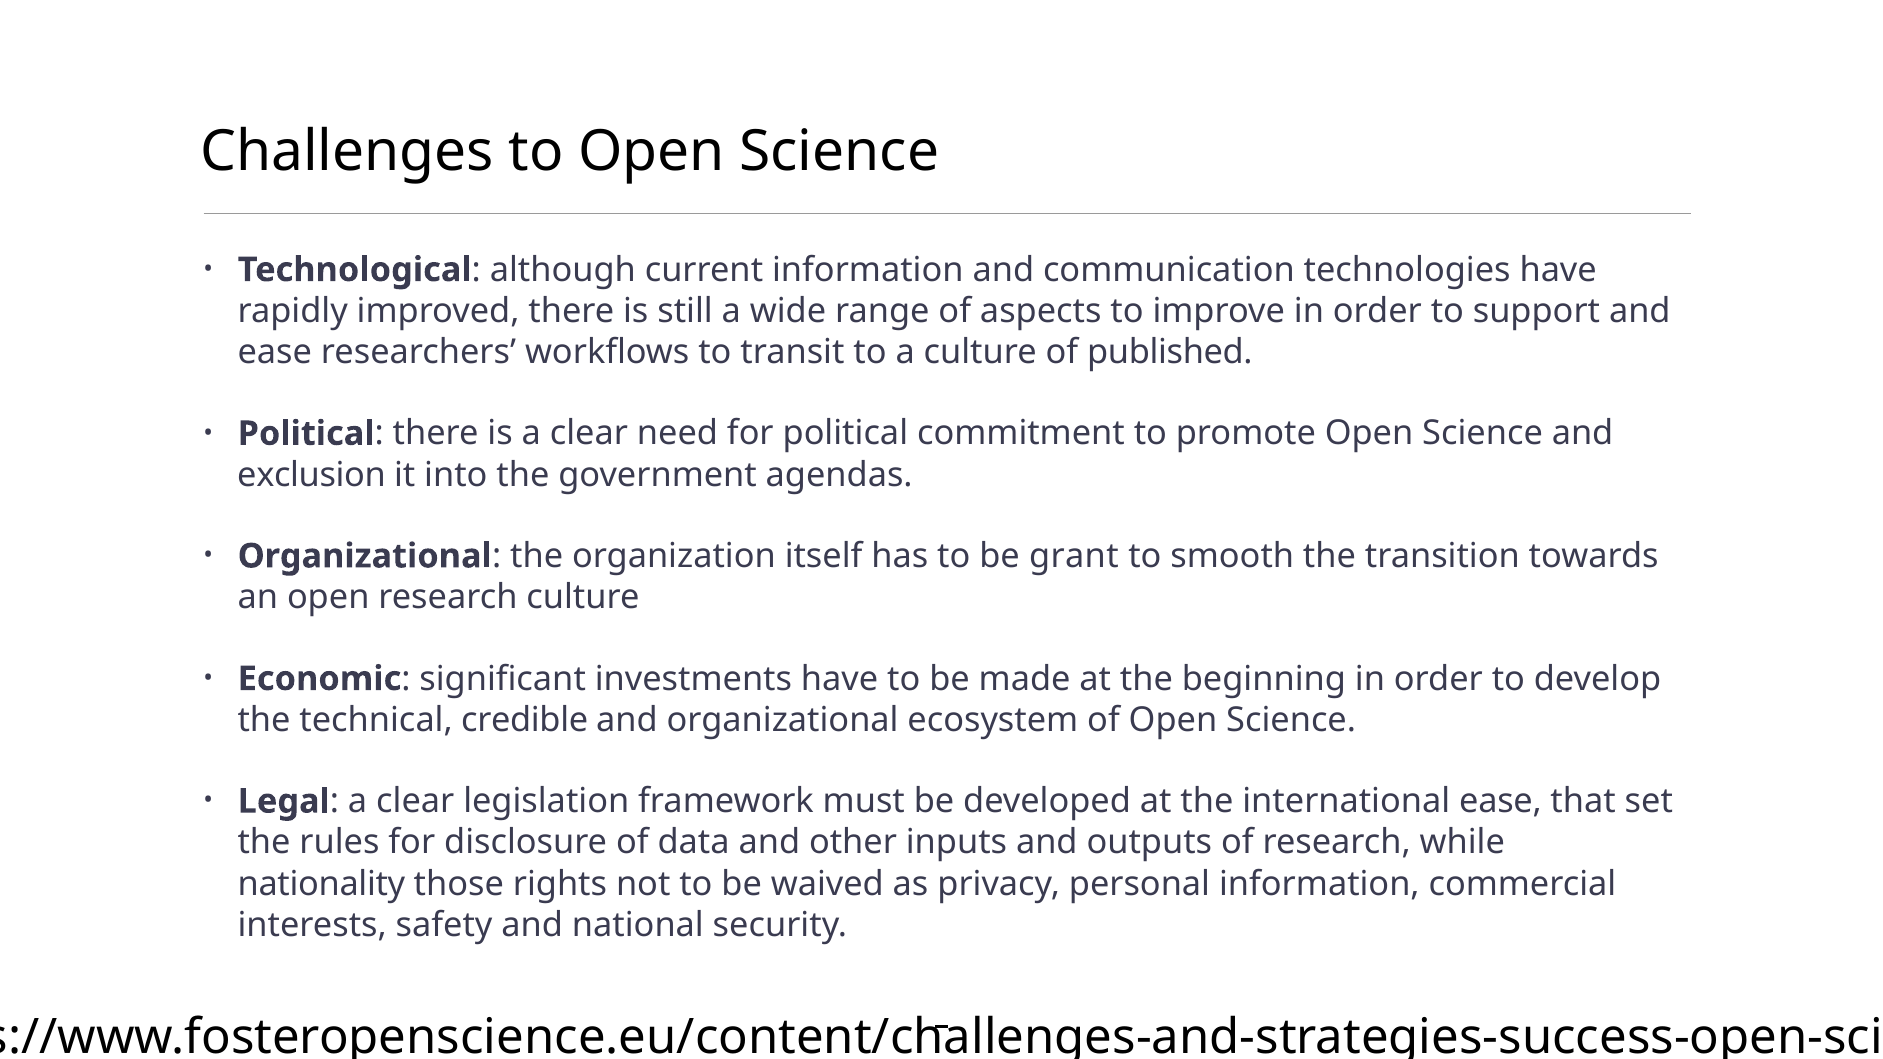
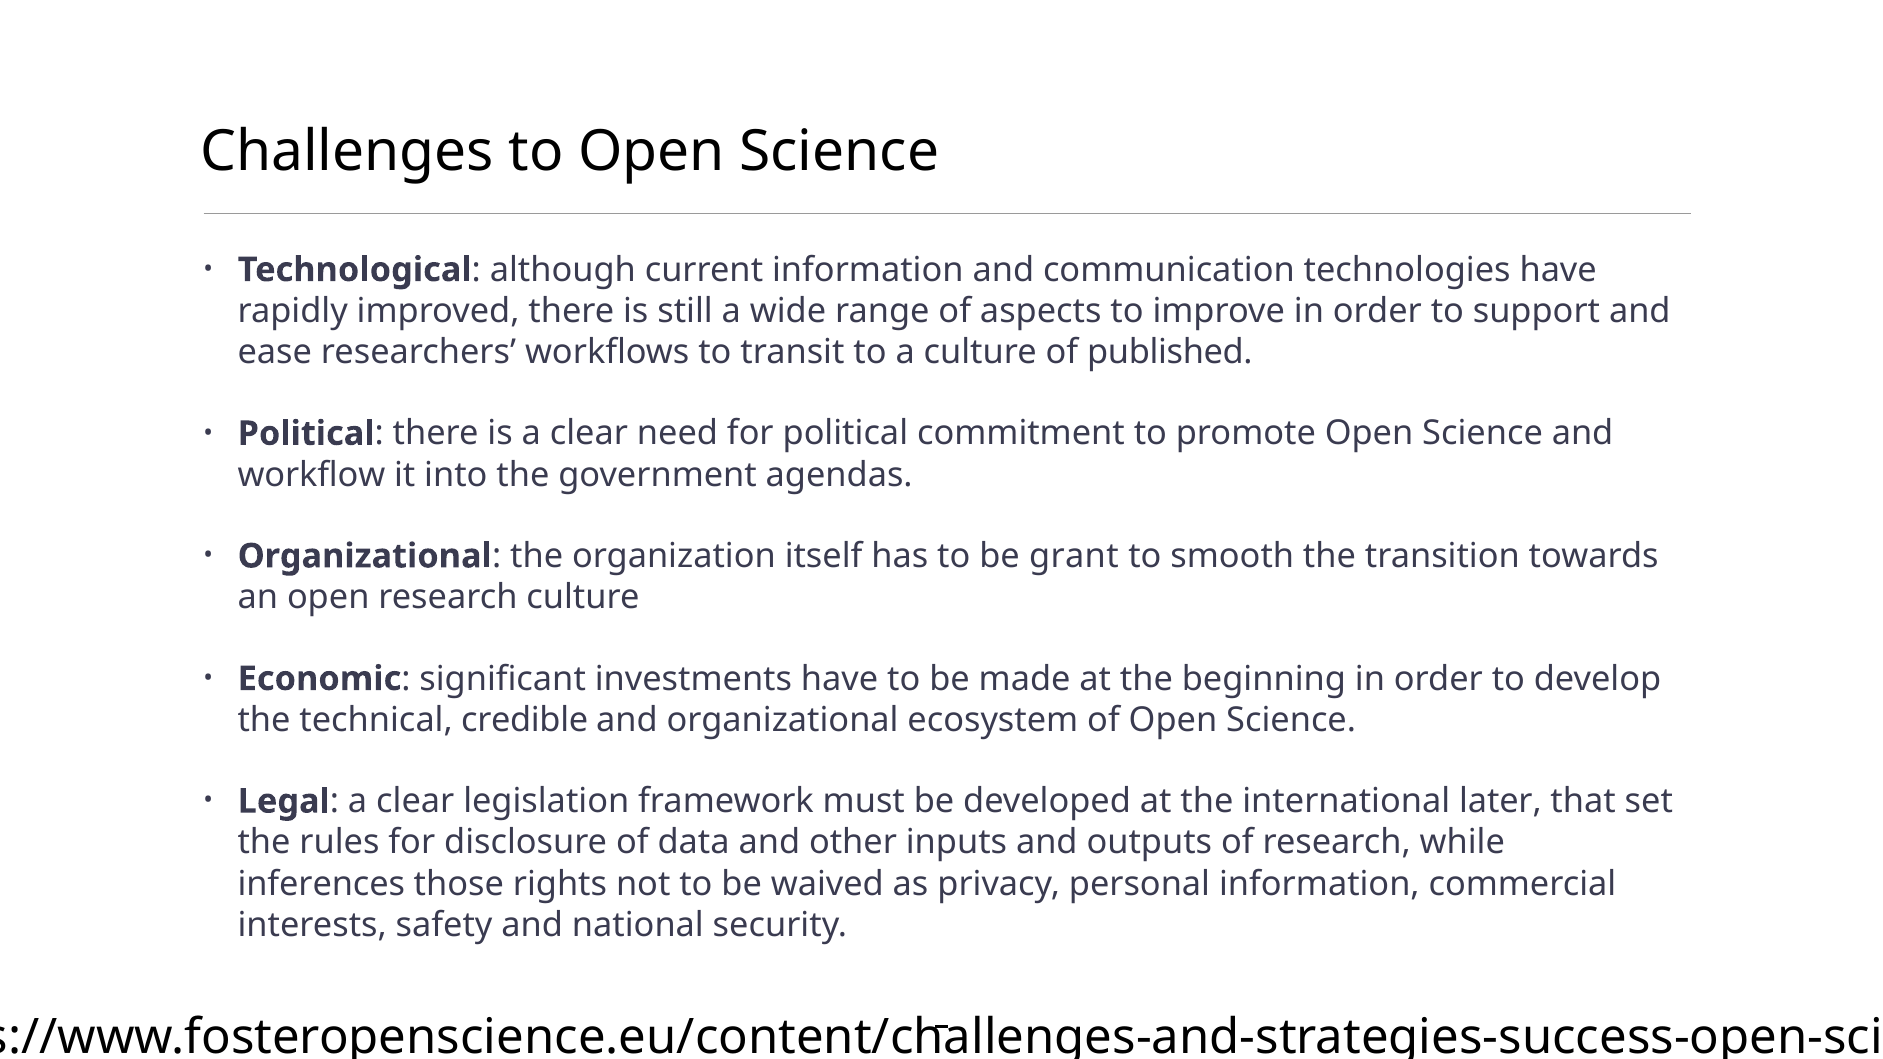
exclusion: exclusion -> workflow
international ease: ease -> later
nationality: nationality -> inferences
